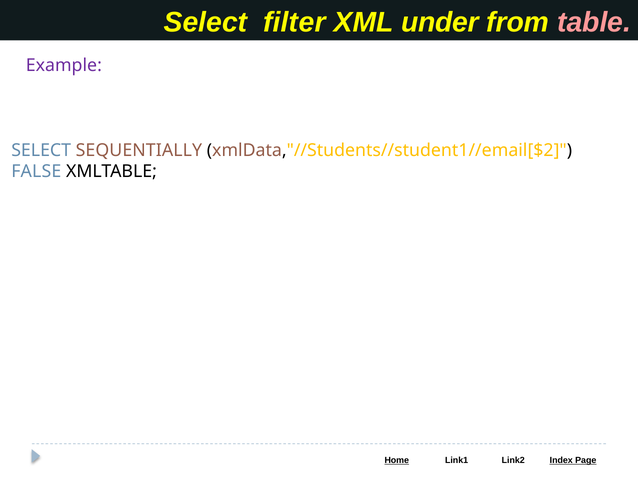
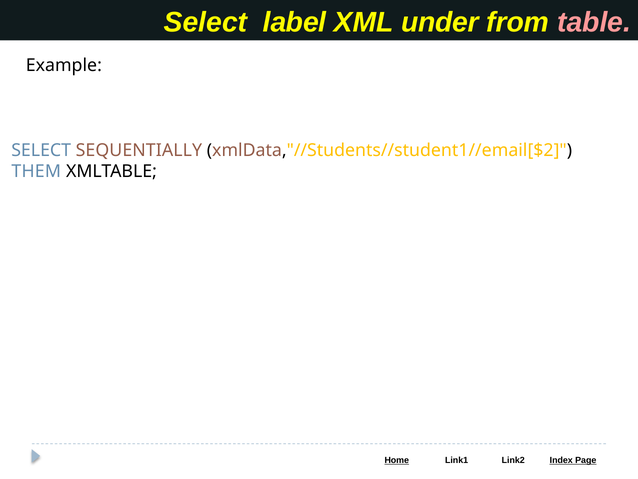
filter: filter -> label
Example colour: purple -> black
FALSE: FALSE -> THEM
